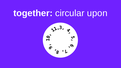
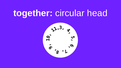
upon: upon -> head
